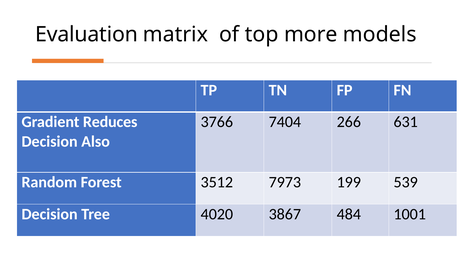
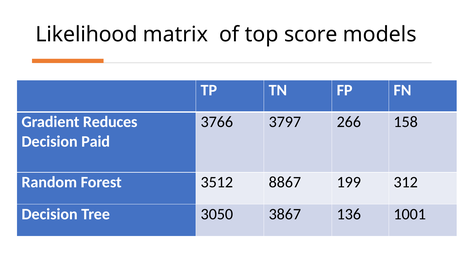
Evaluation: Evaluation -> Likelihood
more: more -> score
7404: 7404 -> 3797
631: 631 -> 158
Also: Also -> Paid
7973: 7973 -> 8867
539: 539 -> 312
4020: 4020 -> 3050
484: 484 -> 136
